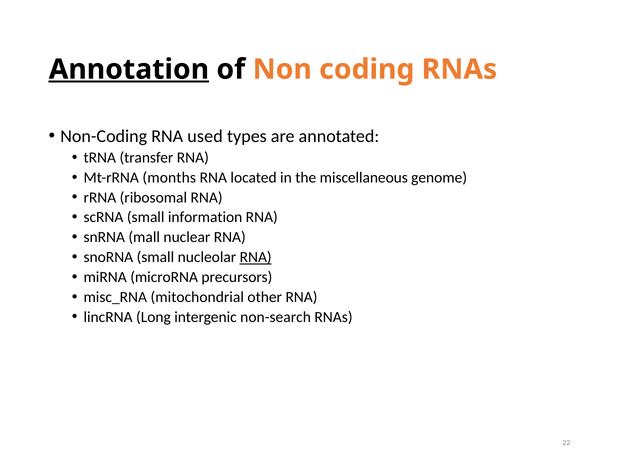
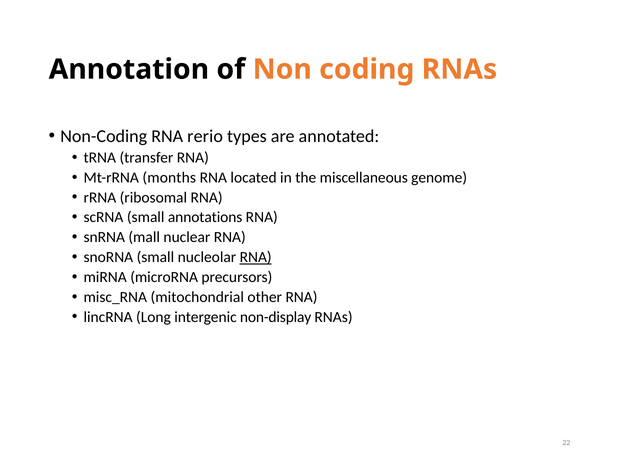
Annotation underline: present -> none
used: used -> rerio
information: information -> annotations
non-search: non-search -> non-display
